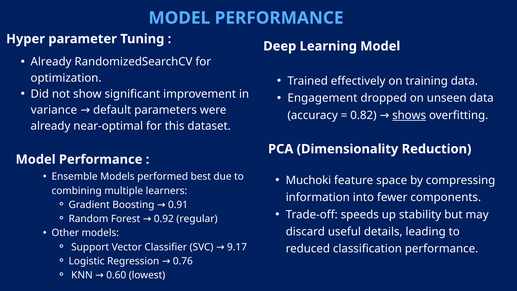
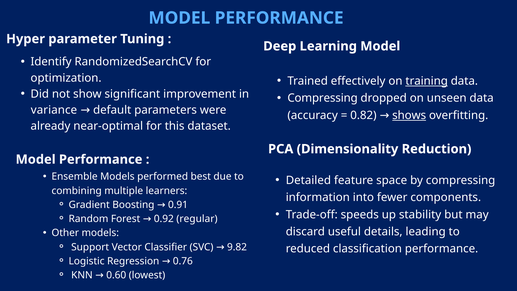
Already at (51, 62): Already -> Identify
training underline: none -> present
Engagement at (322, 98): Engagement -> Compressing
Muchoki: Muchoki -> Detailed
9.17: 9.17 -> 9.82
